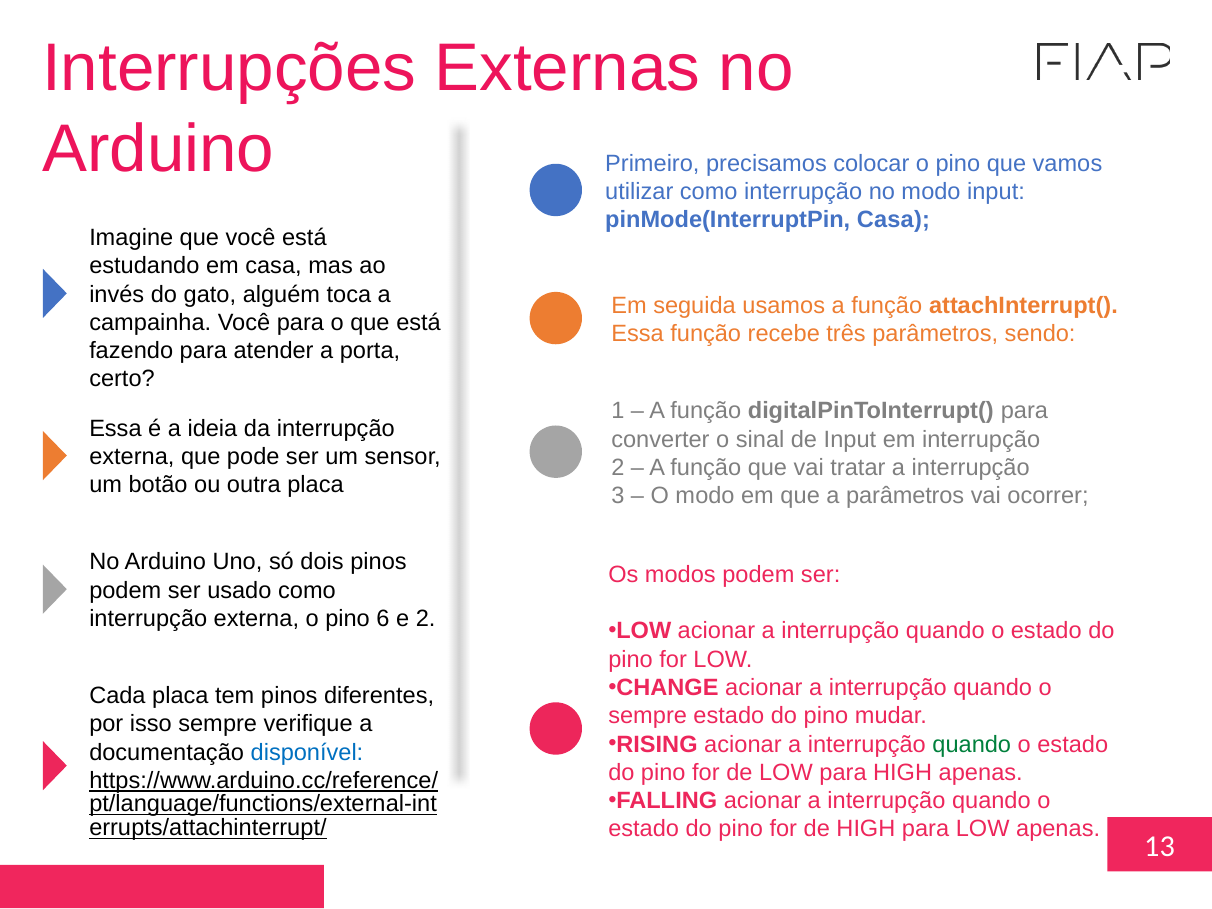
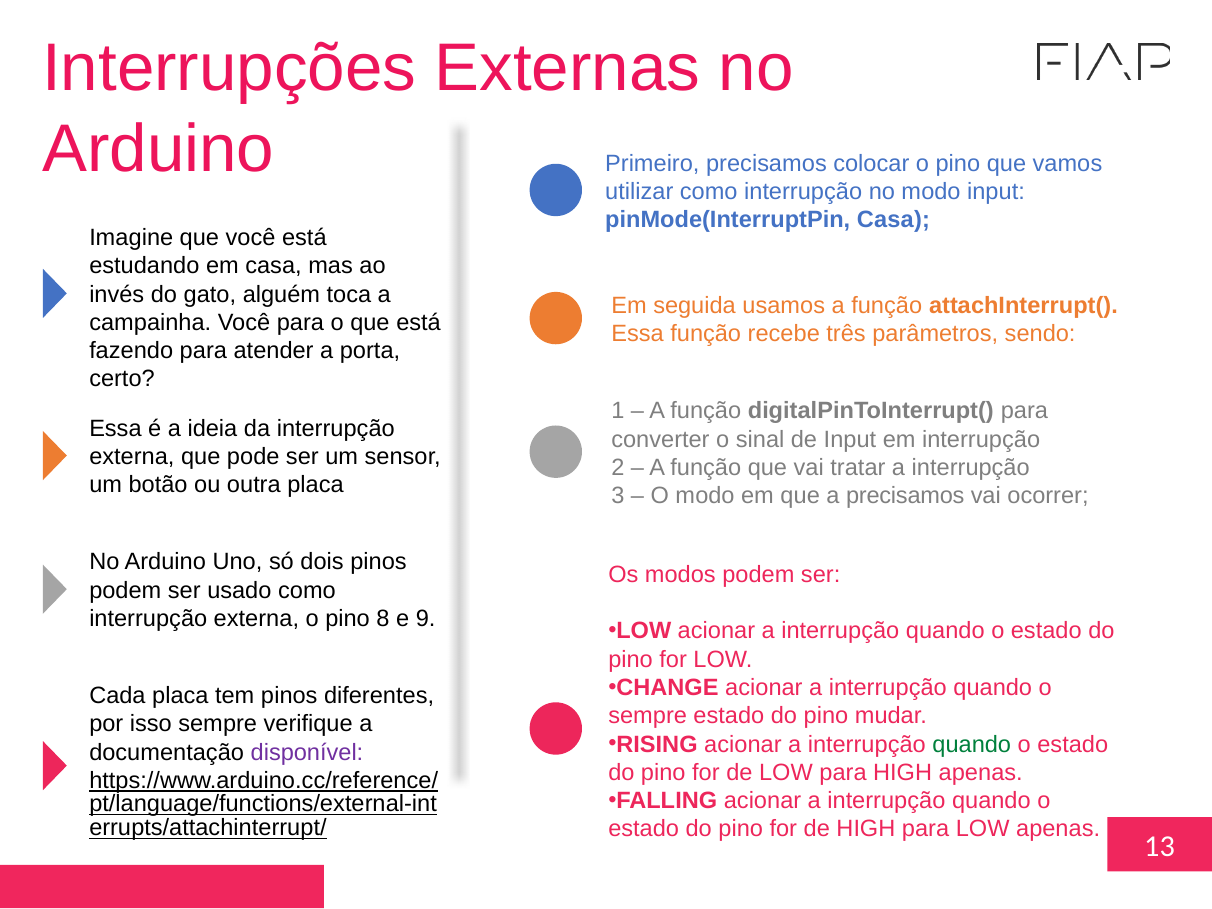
a parâmetros: parâmetros -> precisamos
6: 6 -> 8
e 2: 2 -> 9
disponível colour: blue -> purple
